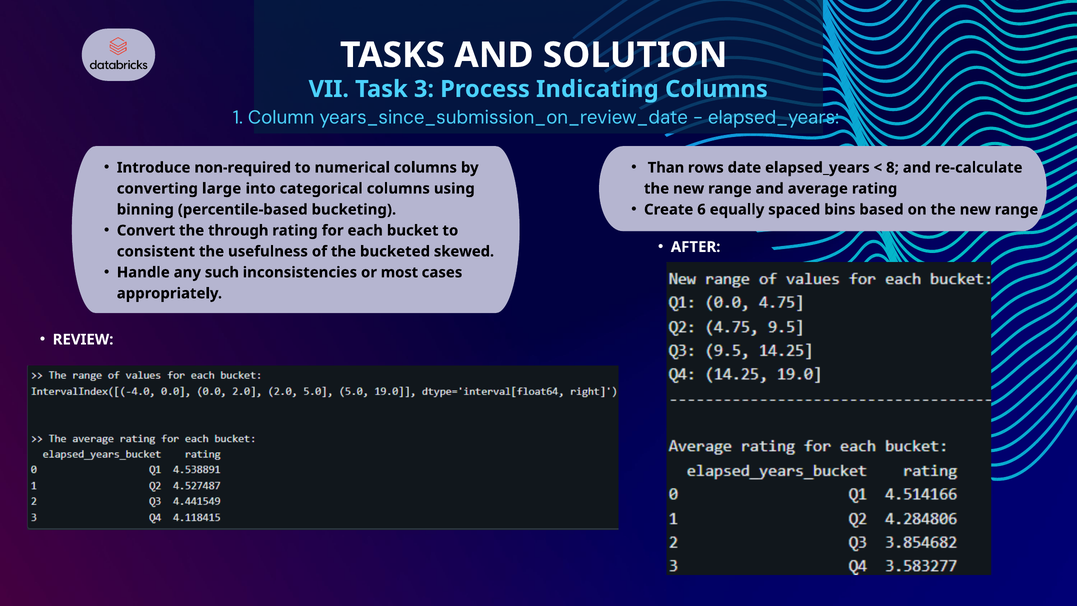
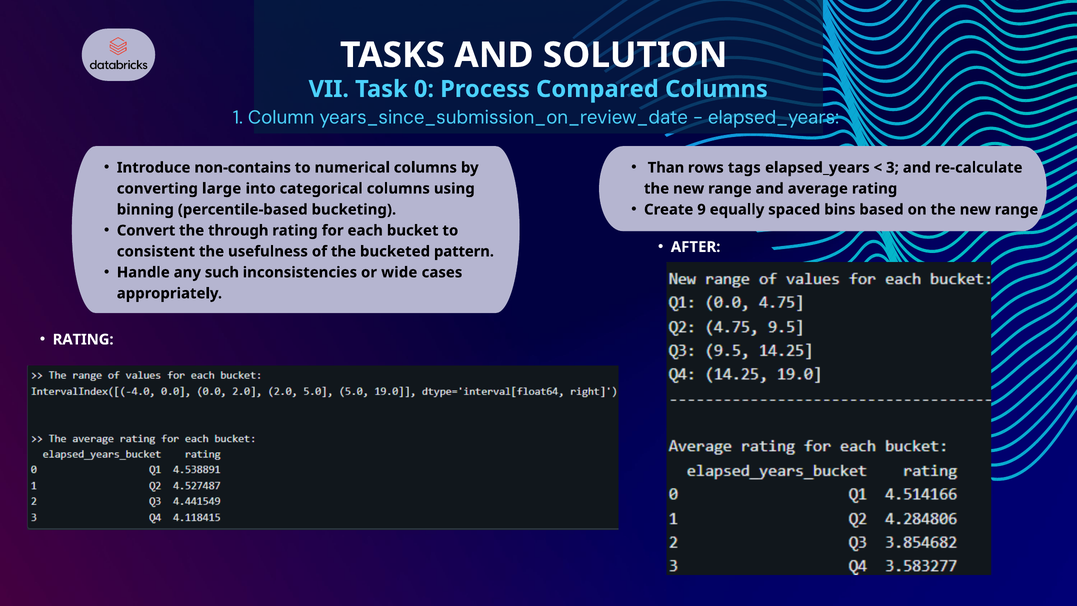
3: 3 -> 0
Indicating: Indicating -> Compared
non-required: non-required -> non-contains
date: date -> tags
8: 8 -> 3
6: 6 -> 9
skewed: skewed -> pattern
most: most -> wide
REVIEW at (83, 339): REVIEW -> RATING
